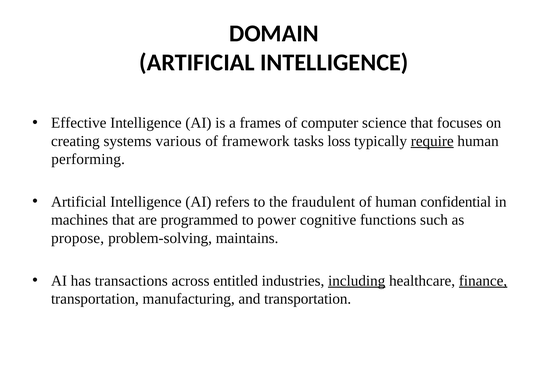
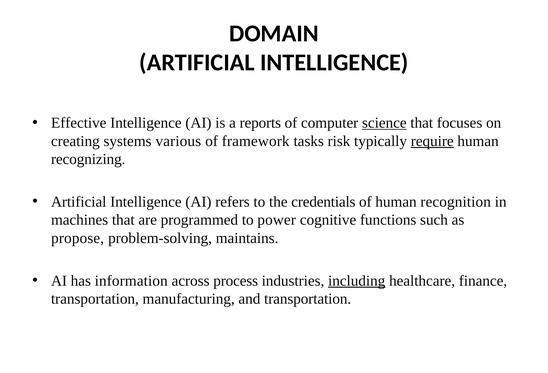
frames: frames -> reports
science underline: none -> present
loss: loss -> risk
performing: performing -> recognizing
fraudulent: fraudulent -> credentials
confidential: confidential -> recognition
transactions: transactions -> information
entitled: entitled -> process
finance underline: present -> none
